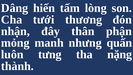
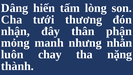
quấn: quấn -> nhằn
tưng: tưng -> chay
